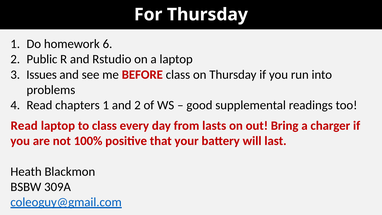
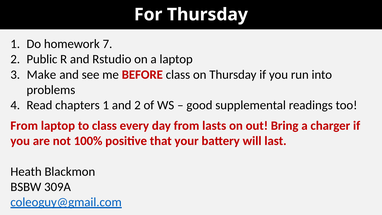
6: 6 -> 7
Issues: Issues -> Make
Read at (24, 126): Read -> From
